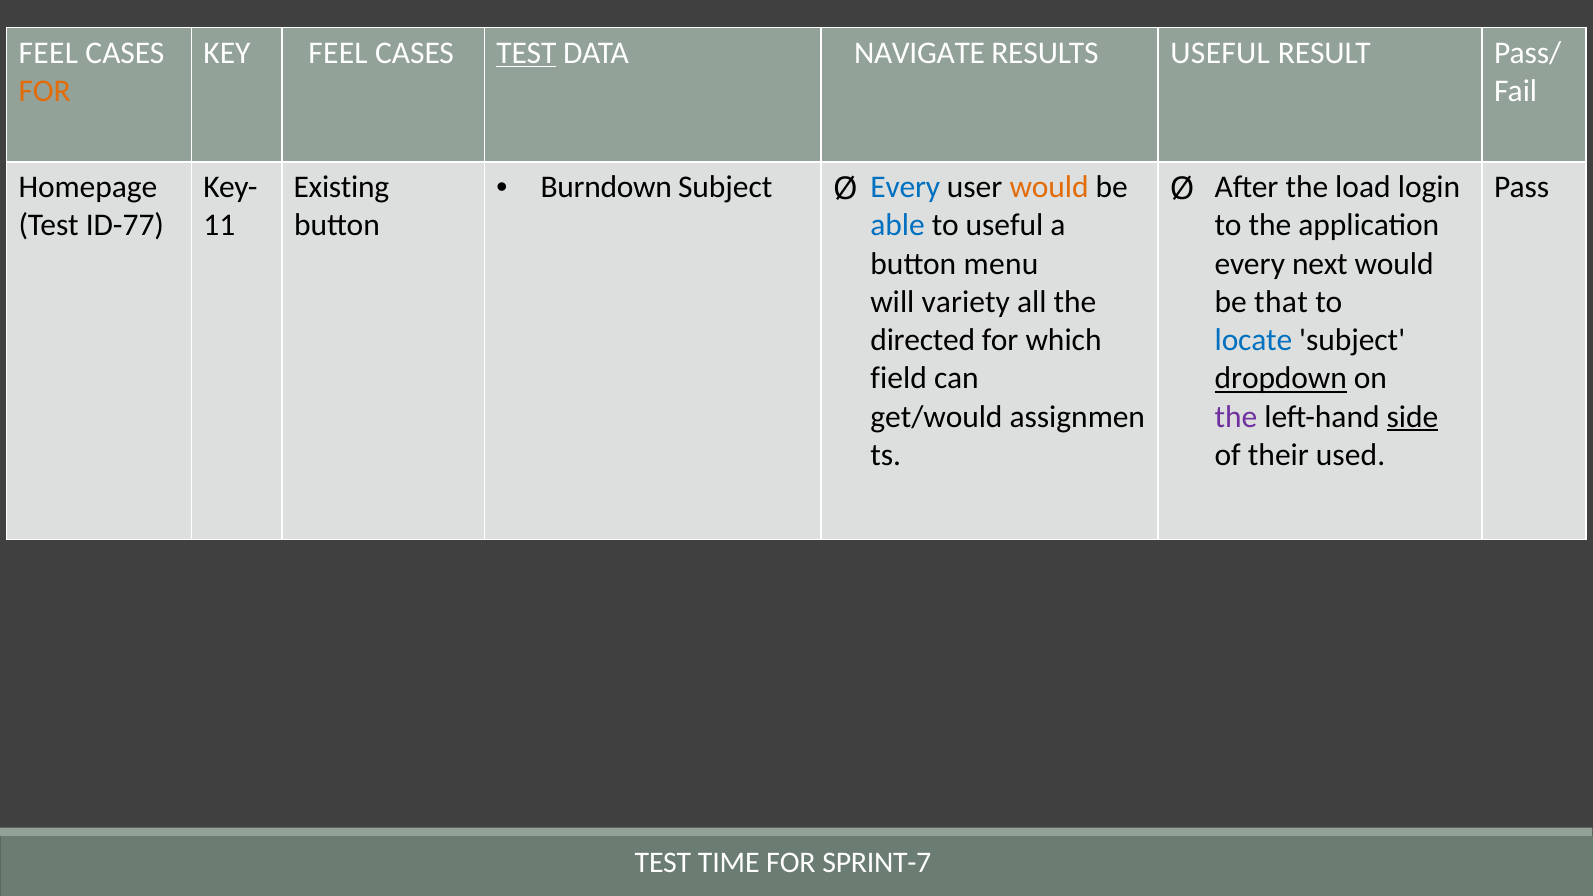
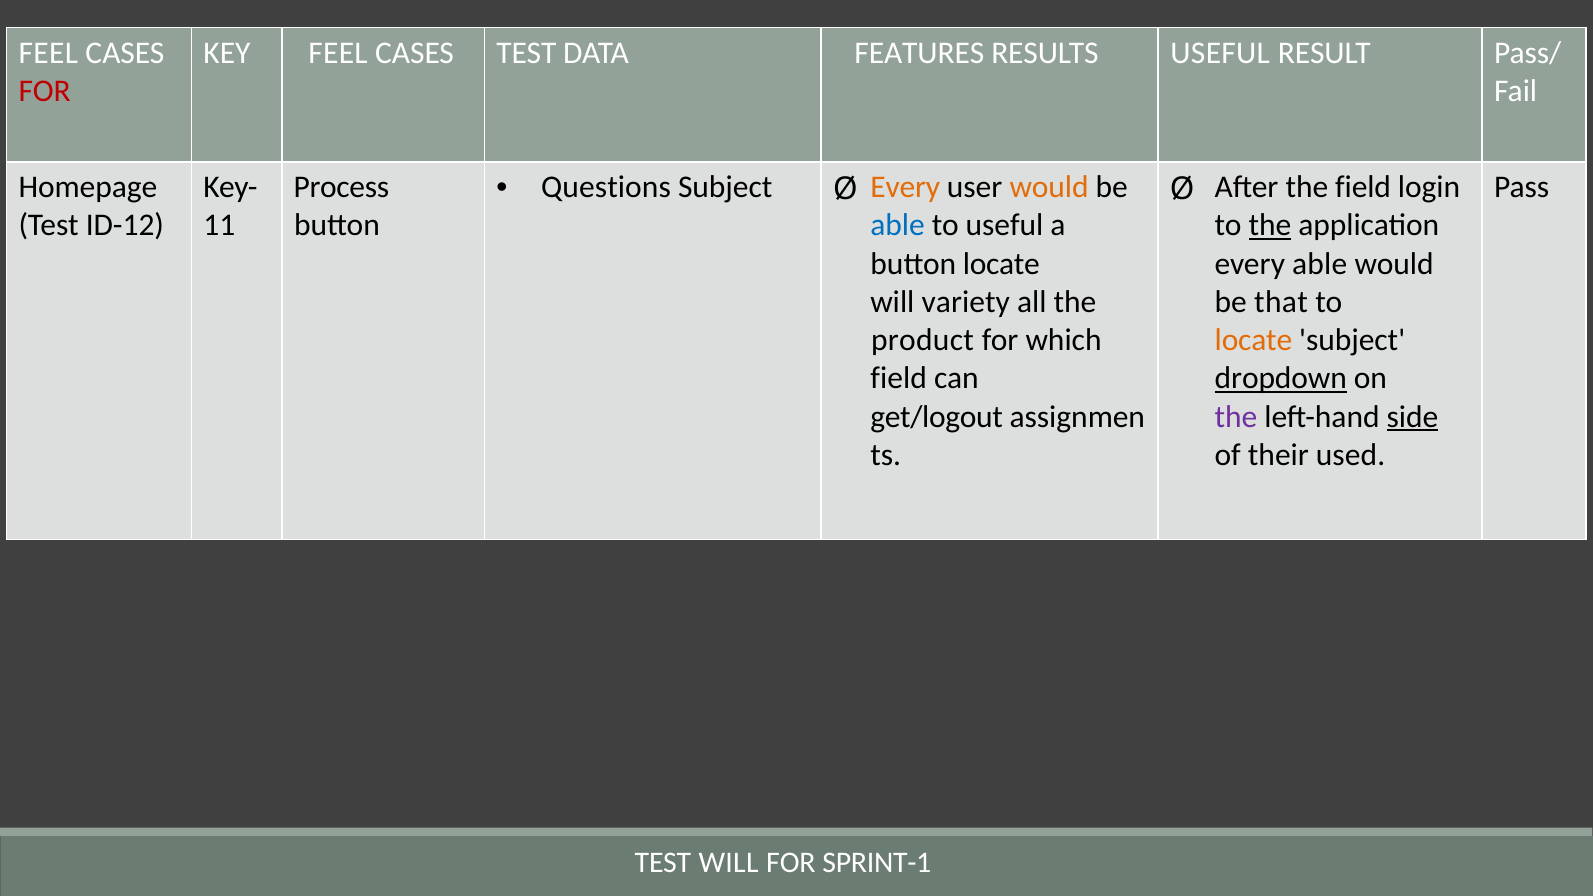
TEST at (526, 53) underline: present -> none
NAVIGATE: NAVIGATE -> FEATURES
FOR at (45, 91) colour: orange -> red
Burndown: Burndown -> Questions
Every at (905, 187) colour: blue -> orange
Existing: Existing -> Process
the load: load -> field
ID-77: ID-77 -> ID-12
the at (1270, 226) underline: none -> present
button menu: menu -> locate
every next: next -> able
directed: directed -> product
locate at (1253, 340) colour: blue -> orange
get/would: get/would -> get/logout
TEST TIME: TIME -> WILL
SPRINT-7: SPRINT-7 -> SPRINT-1
